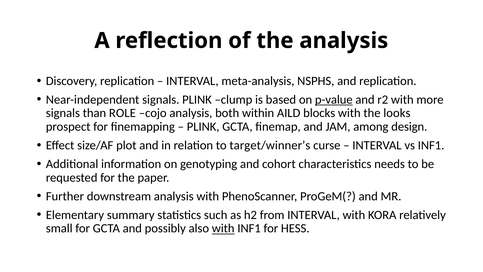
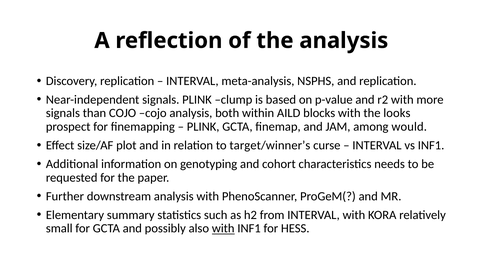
p-value underline: present -> none
than ROLE: ROLE -> COJO
design: design -> would
